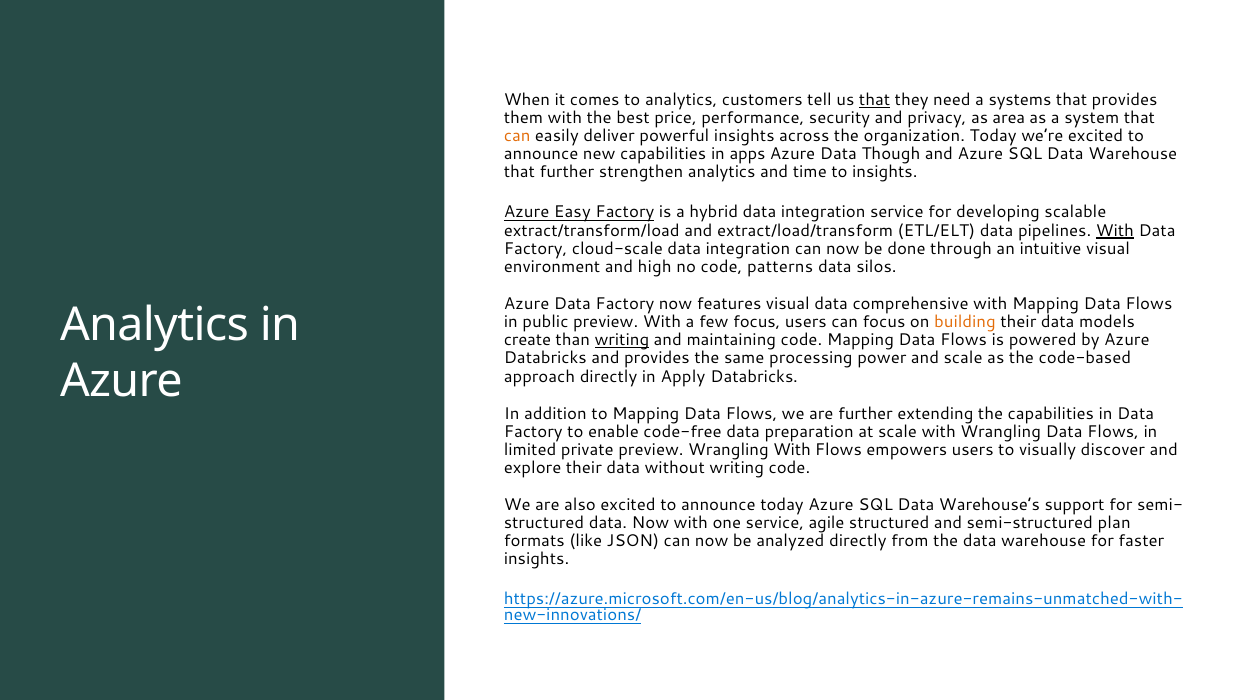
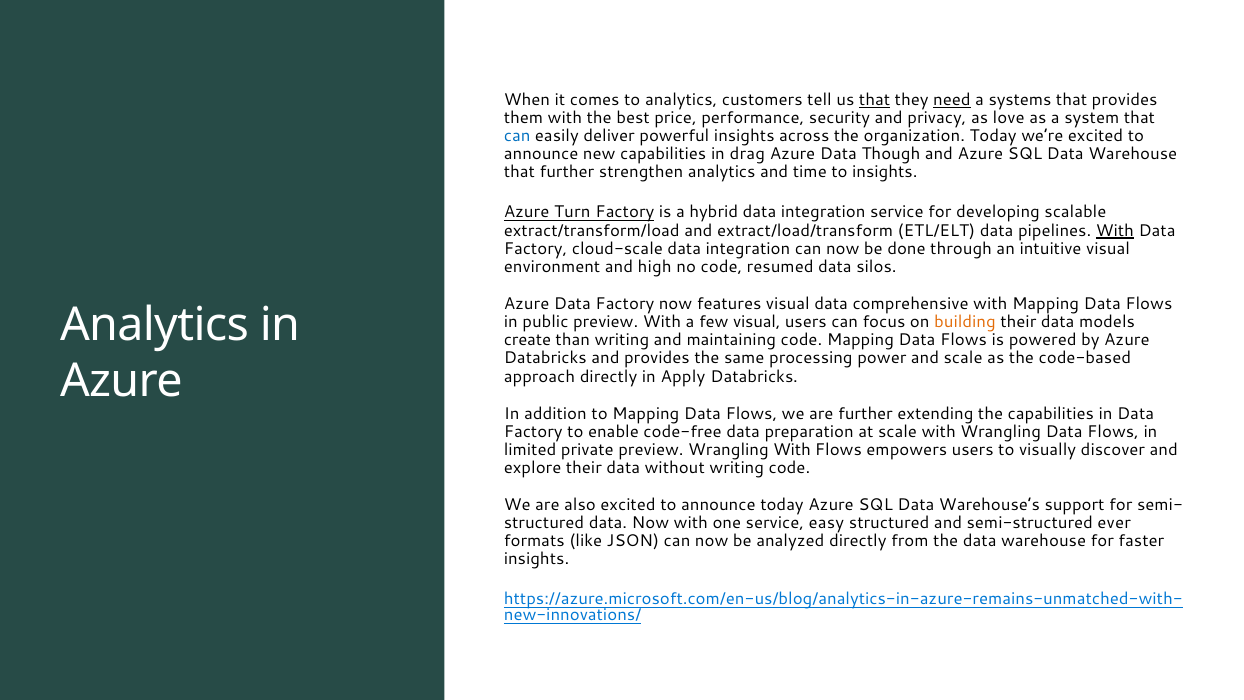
need underline: none -> present
area: area -> love
can at (517, 136) colour: orange -> blue
apps: apps -> drag
Easy: Easy -> Turn
patterns: patterns -> resumed
few focus: focus -> visual
writing at (622, 340) underline: present -> none
agile: agile -> easy
plan: plan -> ever
